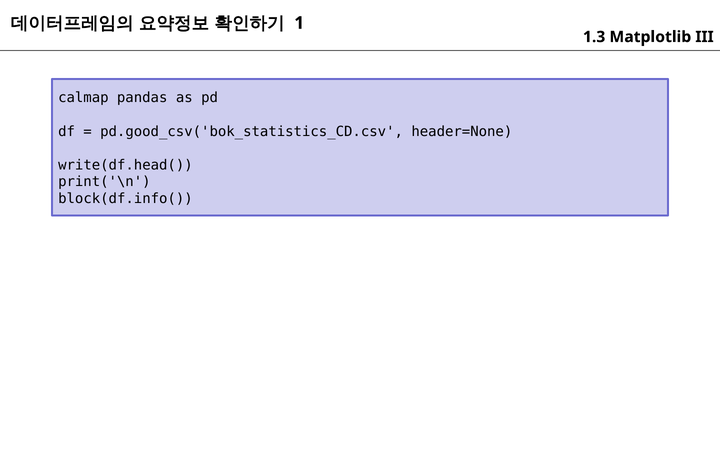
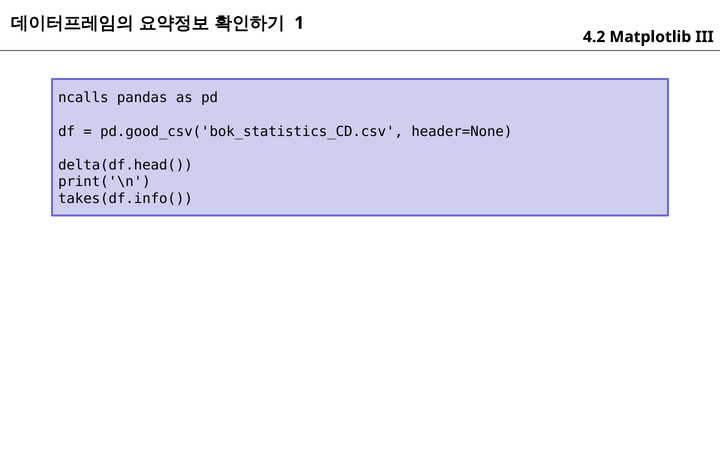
1.3: 1.3 -> 4.2
calmap: calmap -> ncalls
write(df.head(: write(df.head( -> delta(df.head(
block(df.info(: block(df.info( -> takes(df.info(
